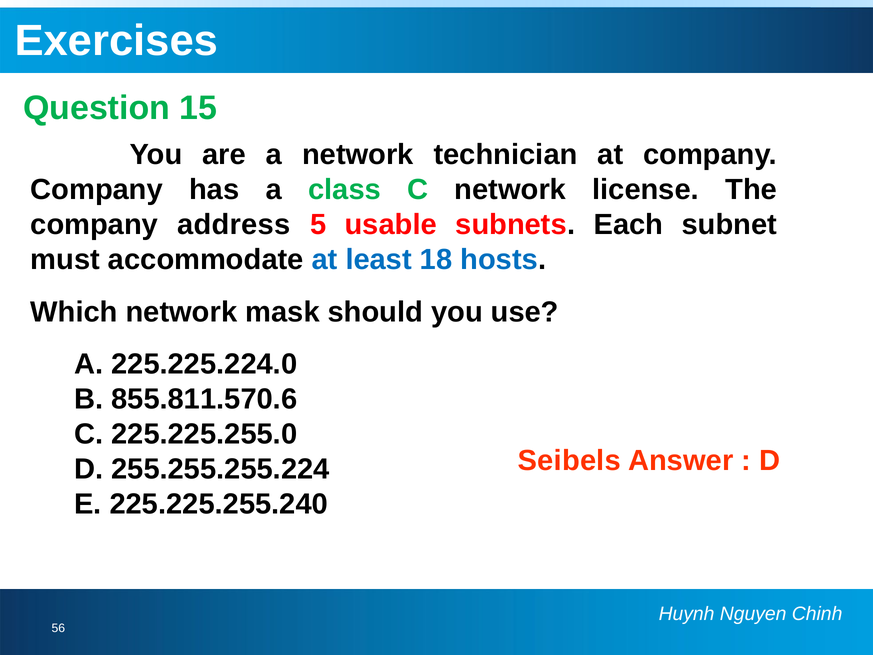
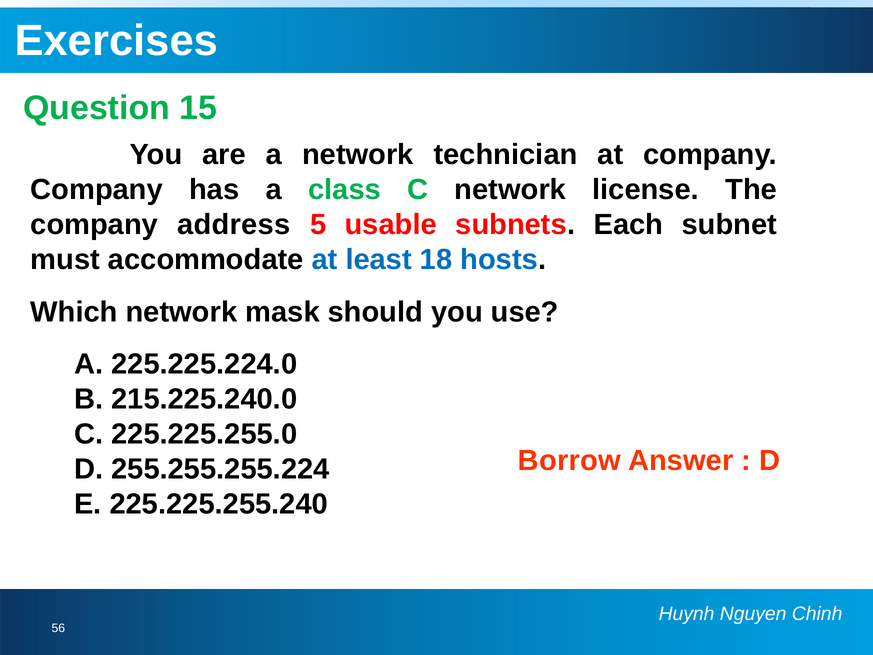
855.811.570.6: 855.811.570.6 -> 215.225.240.0
Seibels: Seibels -> Borrow
